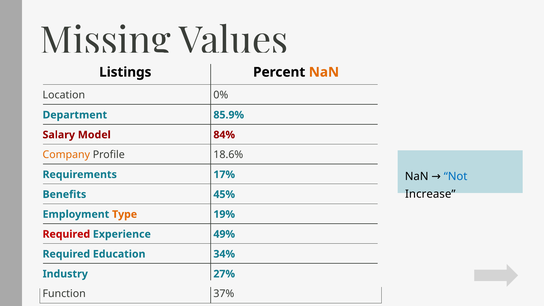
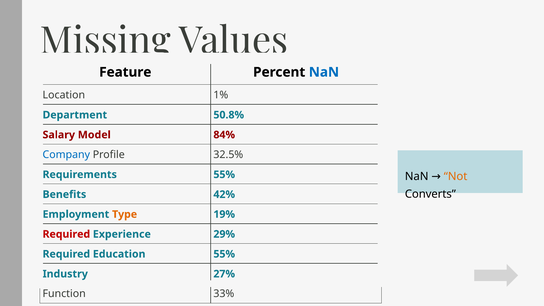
Listings: Listings -> Feature
NaN at (324, 72) colour: orange -> blue
0%: 0% -> 1%
85.9%: 85.9% -> 50.8%
Company colour: orange -> blue
18.6%: 18.6% -> 32.5%
Requirements 17%: 17% -> 55%
Not colour: blue -> orange
Increase: Increase -> Converts
45%: 45% -> 42%
49%: 49% -> 29%
Education 34%: 34% -> 55%
37%: 37% -> 33%
